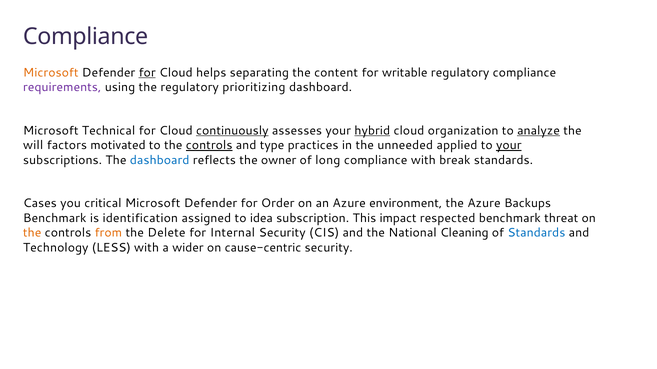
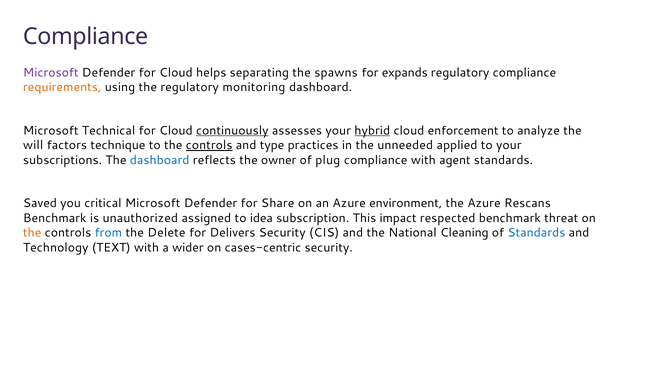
Microsoft at (51, 73) colour: orange -> purple
for at (147, 73) underline: present -> none
content: content -> spawns
writable: writable -> expands
requirements colour: purple -> orange
prioritizing: prioritizing -> monitoring
organization: organization -> enforcement
analyze underline: present -> none
motivated: motivated -> technique
your at (509, 145) underline: present -> none
long: long -> plug
break: break -> agent
Cases: Cases -> Saved
Order: Order -> Share
Backups: Backups -> Rescans
identification: identification -> unauthorized
from colour: orange -> blue
Internal: Internal -> Delivers
LESS: LESS -> TEXT
cause-centric: cause-centric -> cases-centric
